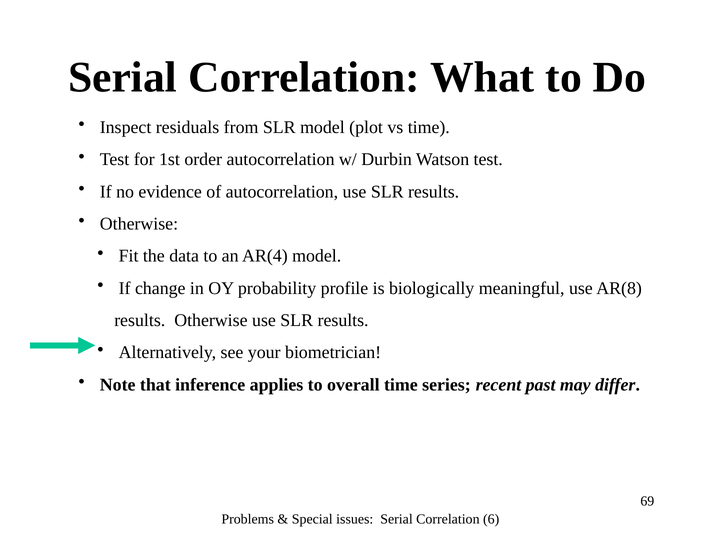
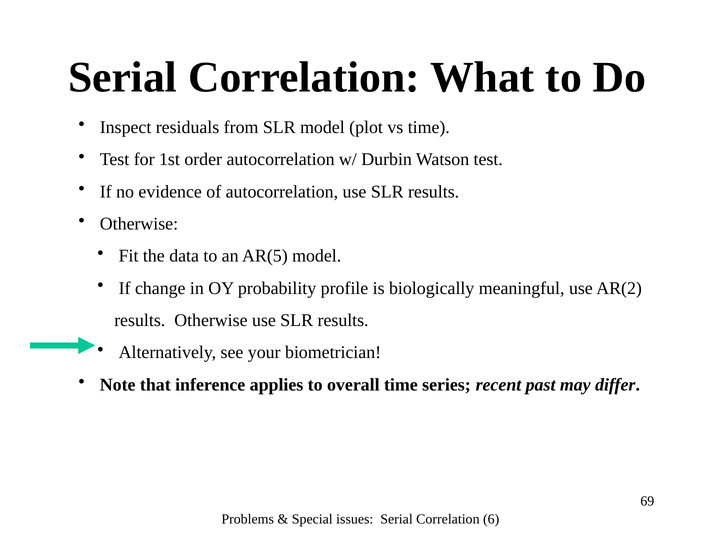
AR(4: AR(4 -> AR(5
AR(8: AR(8 -> AR(2
